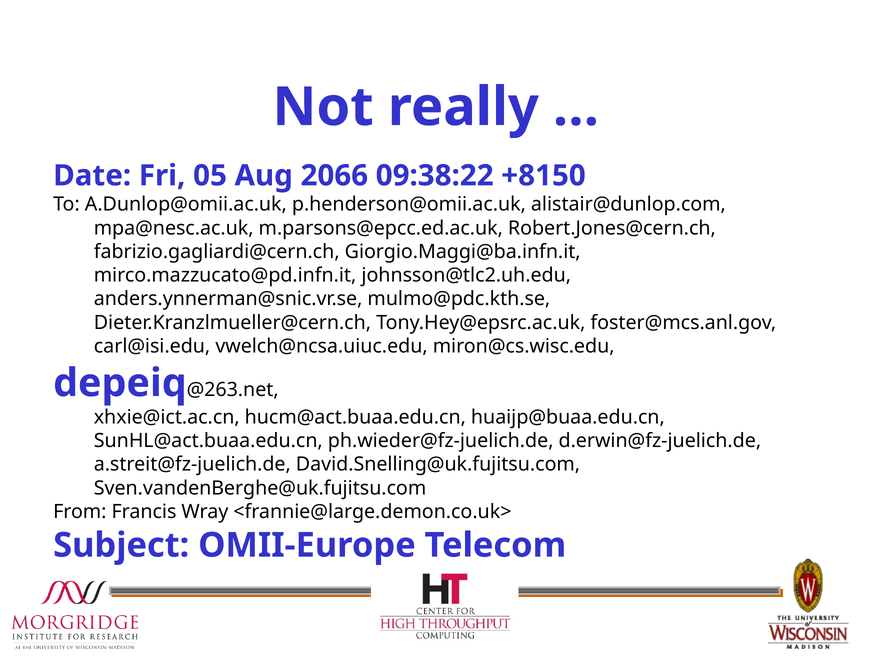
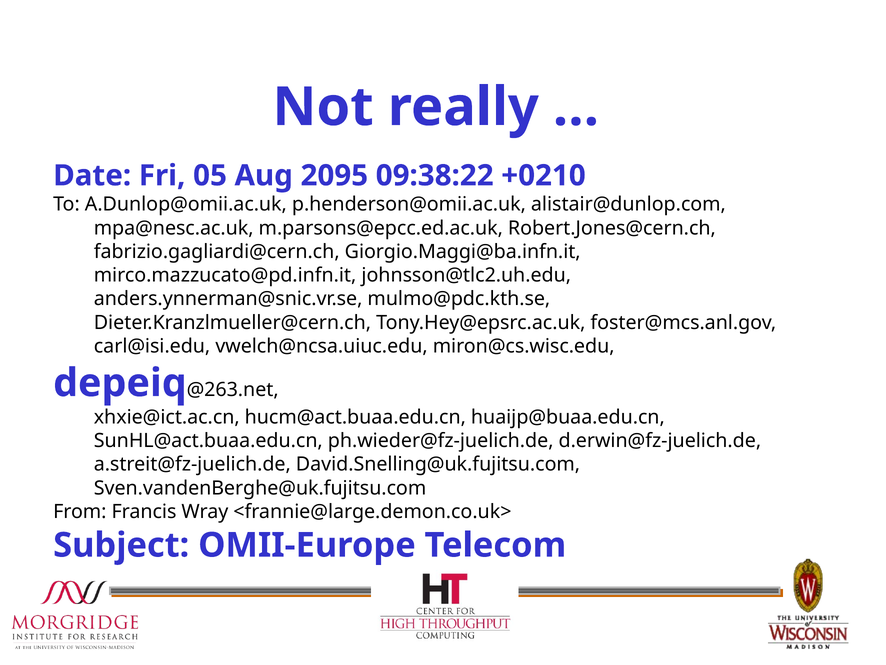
2066: 2066 -> 2095
+8150: +8150 -> +0210
